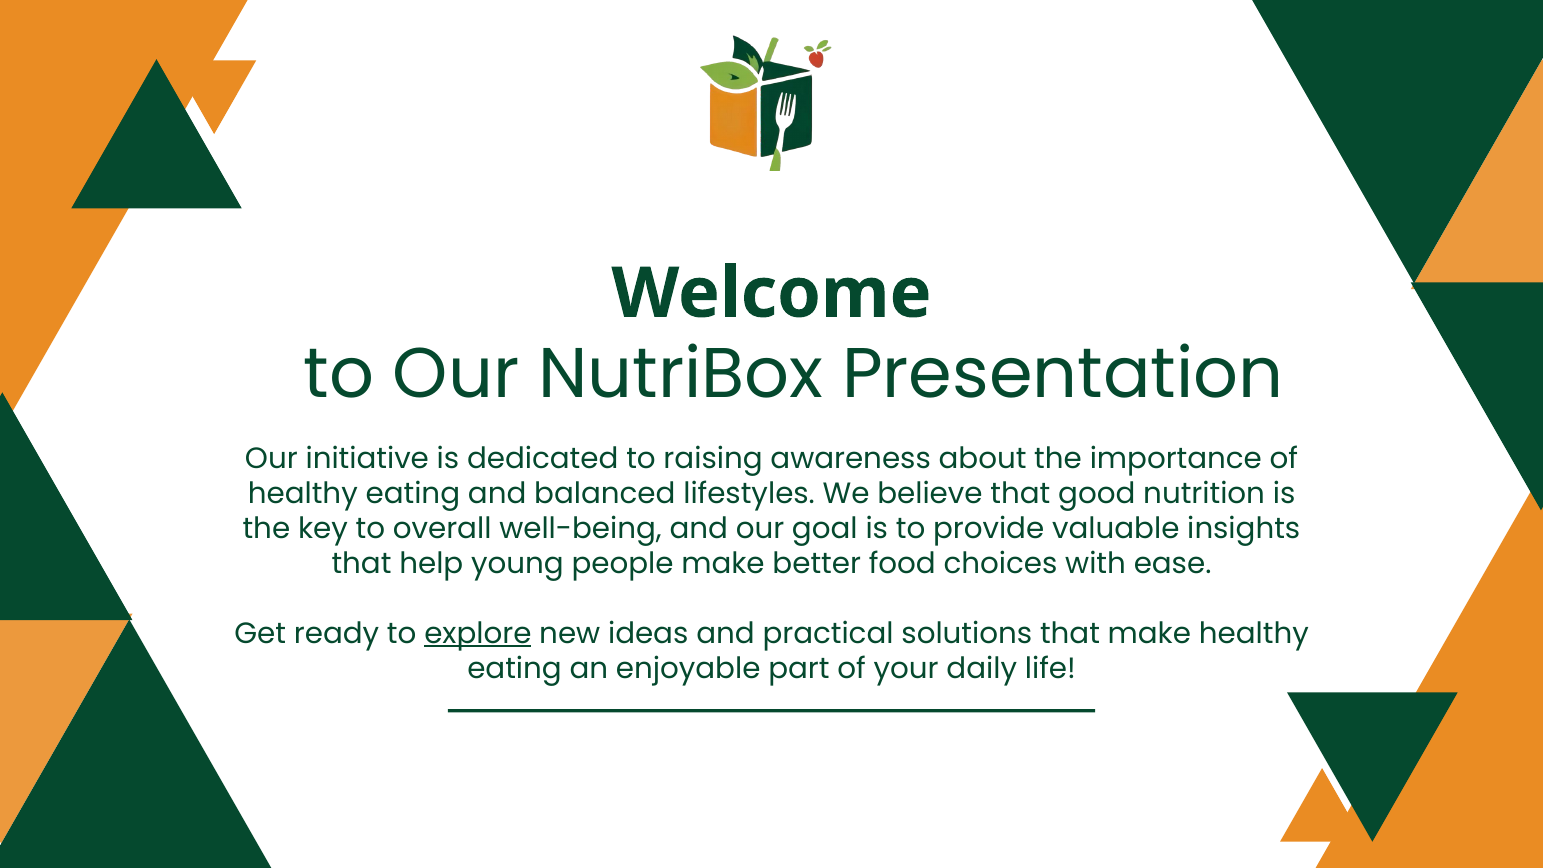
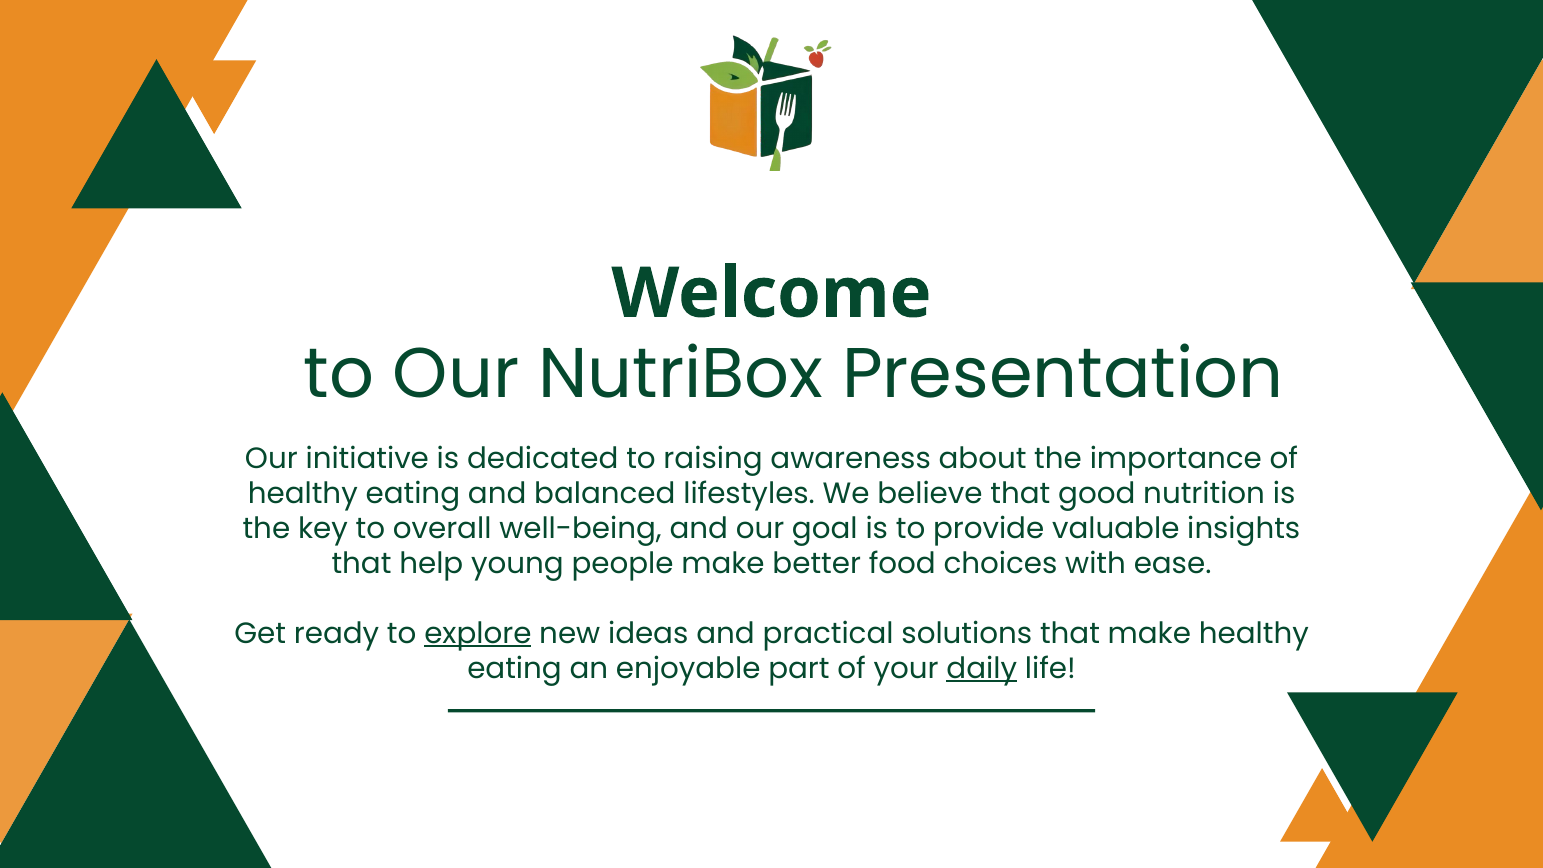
daily underline: none -> present
